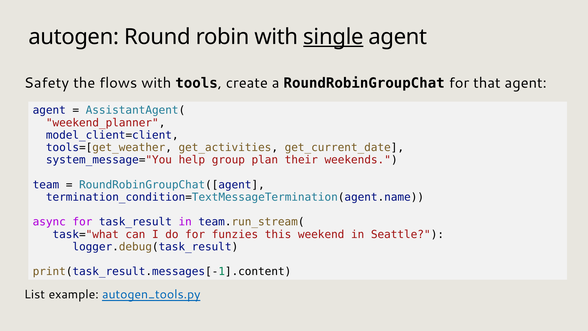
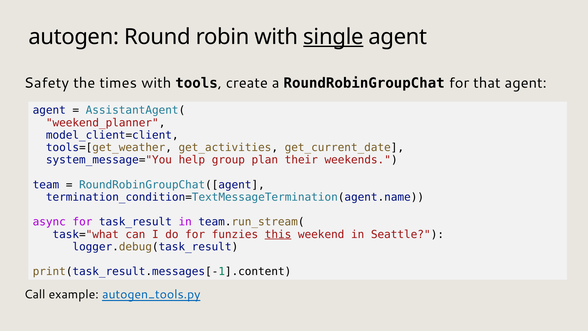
flows: flows -> times
this underline: none -> present
List: List -> Call
